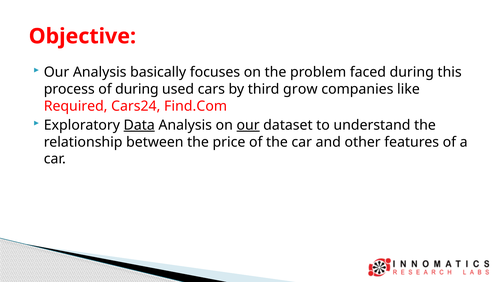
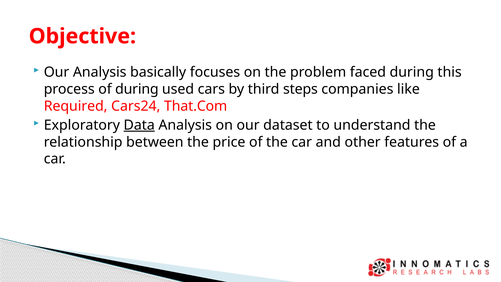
grow: grow -> steps
Find.Com: Find.Com -> That.Com
our at (248, 125) underline: present -> none
